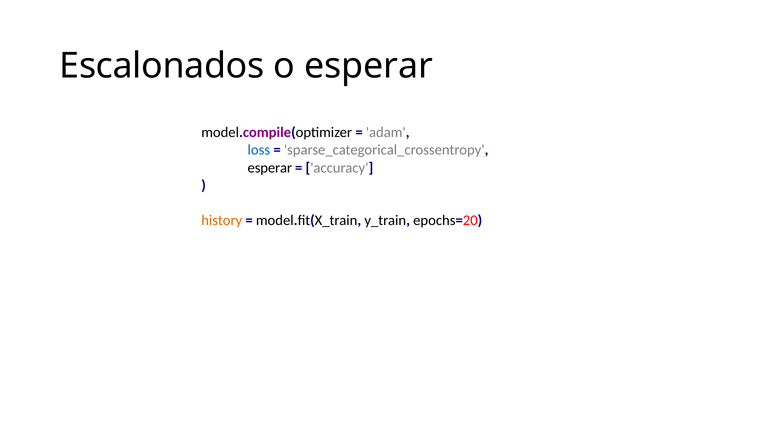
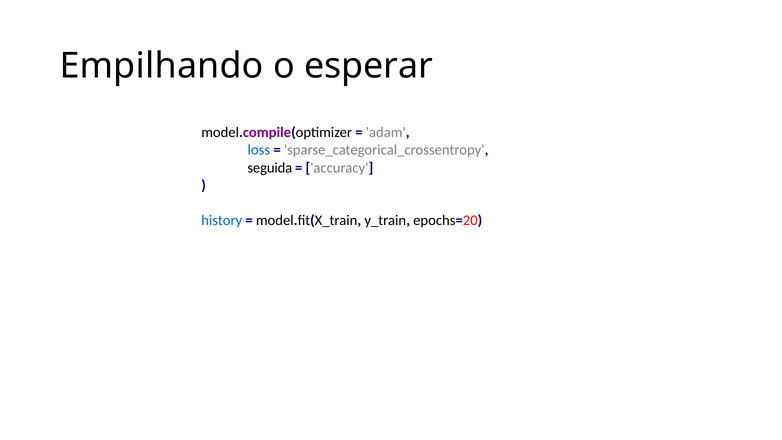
Escalonados: Escalonados -> Empilhando
esperar at (270, 168): esperar -> seguida
history colour: orange -> blue
